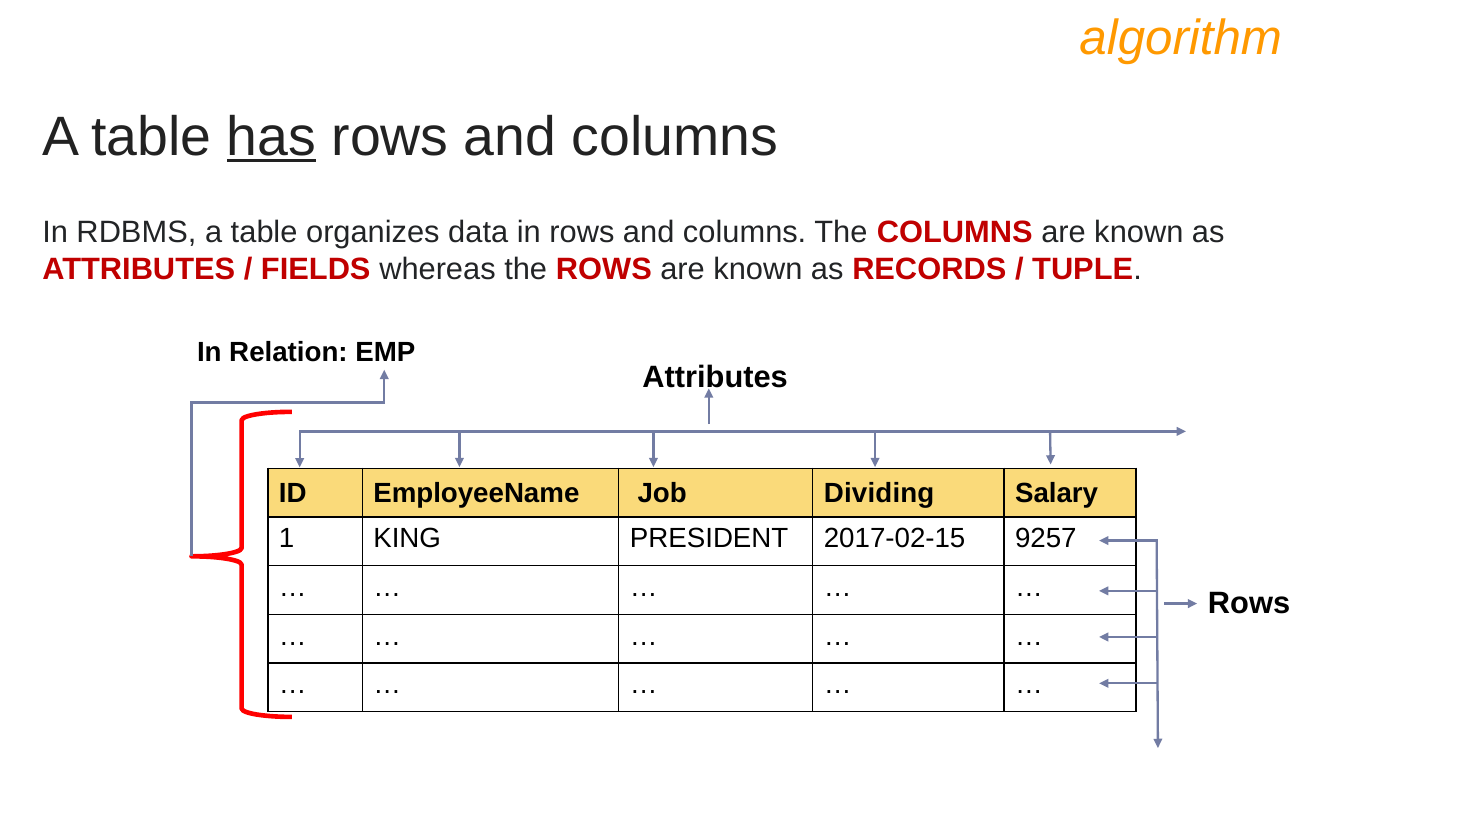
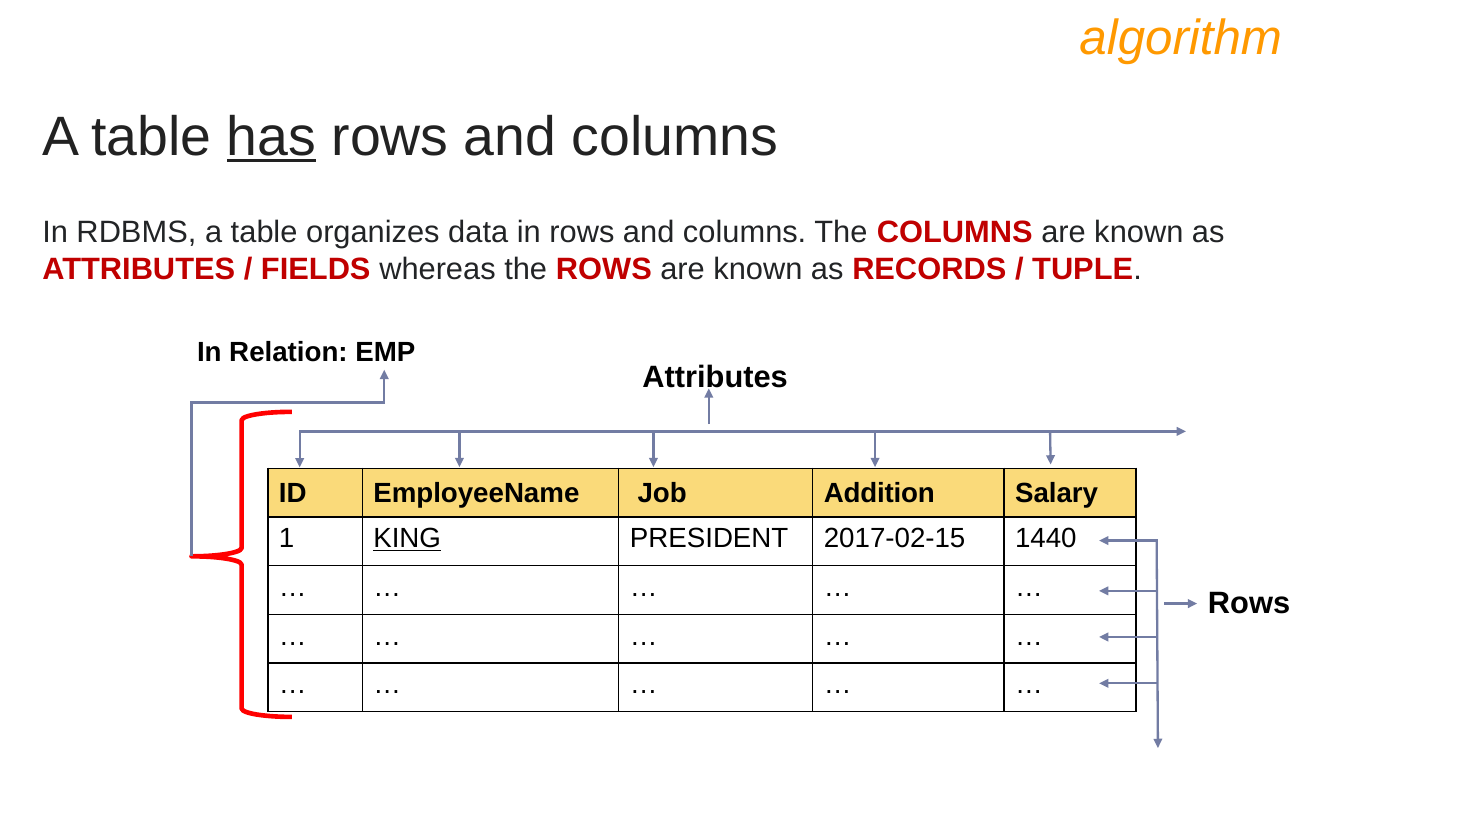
Dividing: Dividing -> Addition
KING underline: none -> present
9257: 9257 -> 1440
